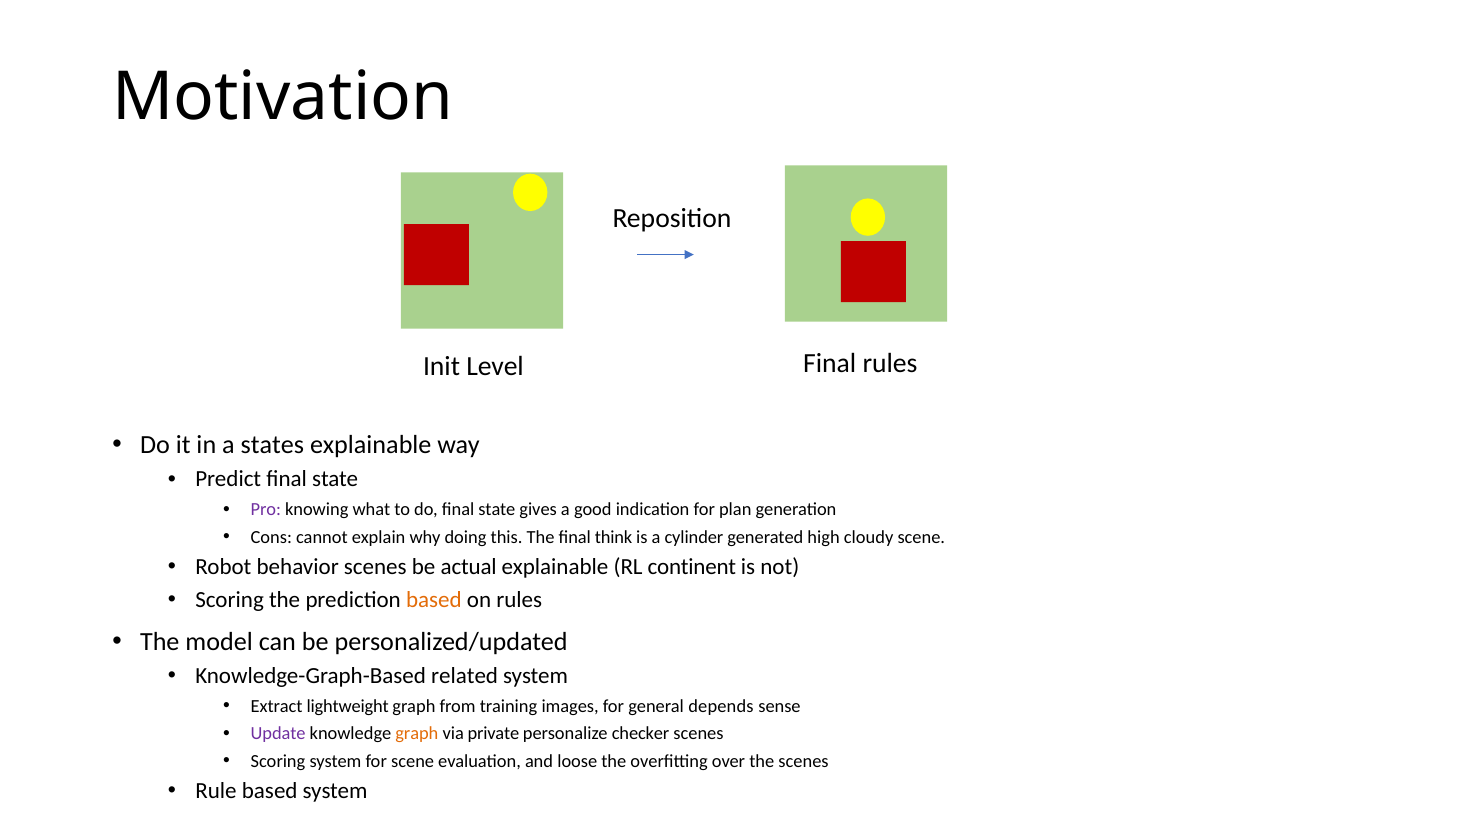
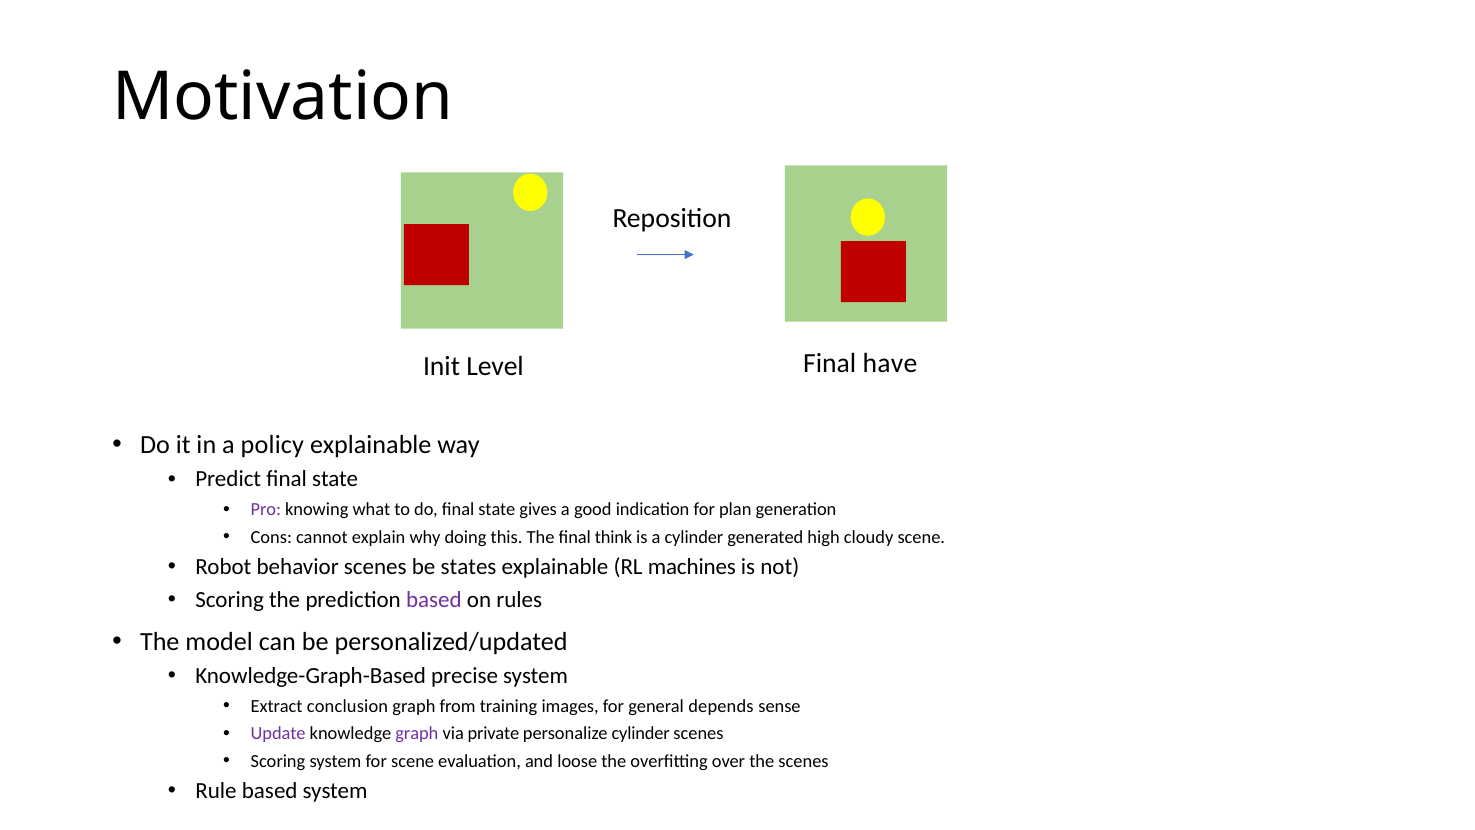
Final rules: rules -> have
states: states -> policy
actual: actual -> states
continent: continent -> machines
based at (434, 599) colour: orange -> purple
related: related -> precise
lightweight: lightweight -> conclusion
graph at (417, 733) colour: orange -> purple
personalize checker: checker -> cylinder
